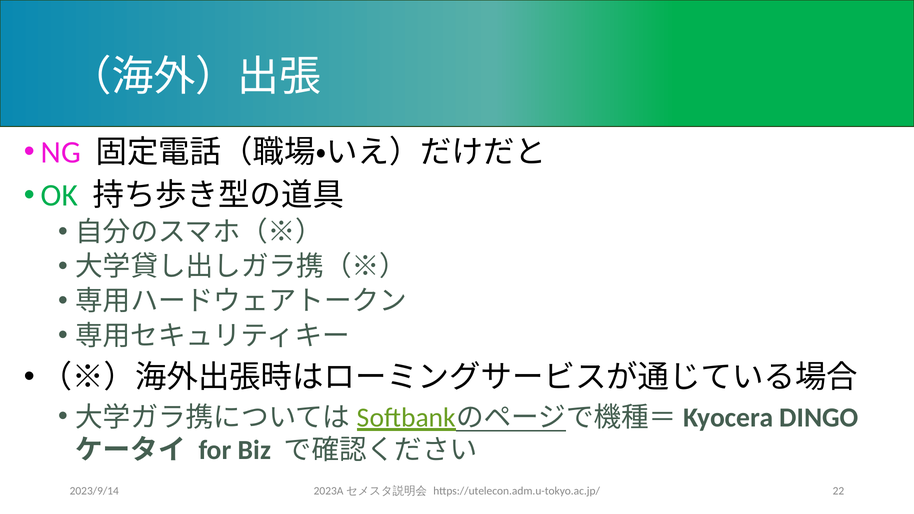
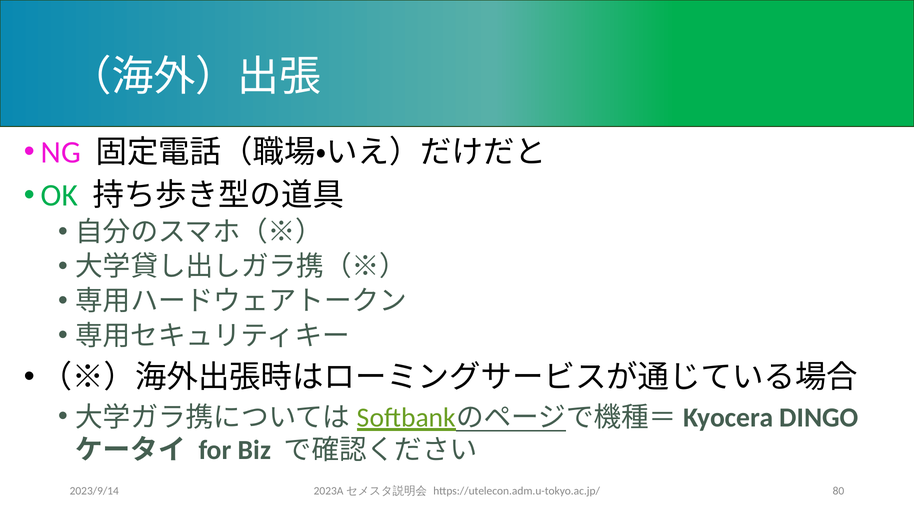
22: 22 -> 80
